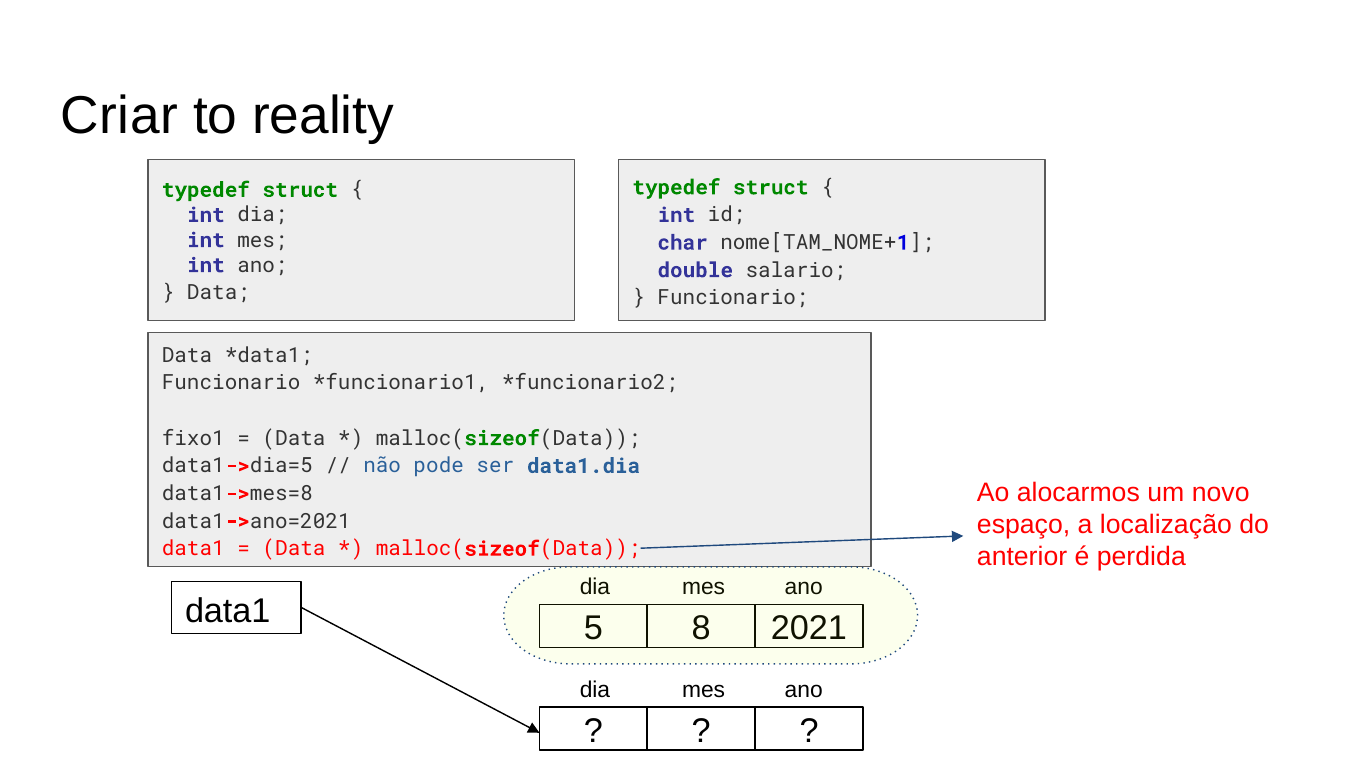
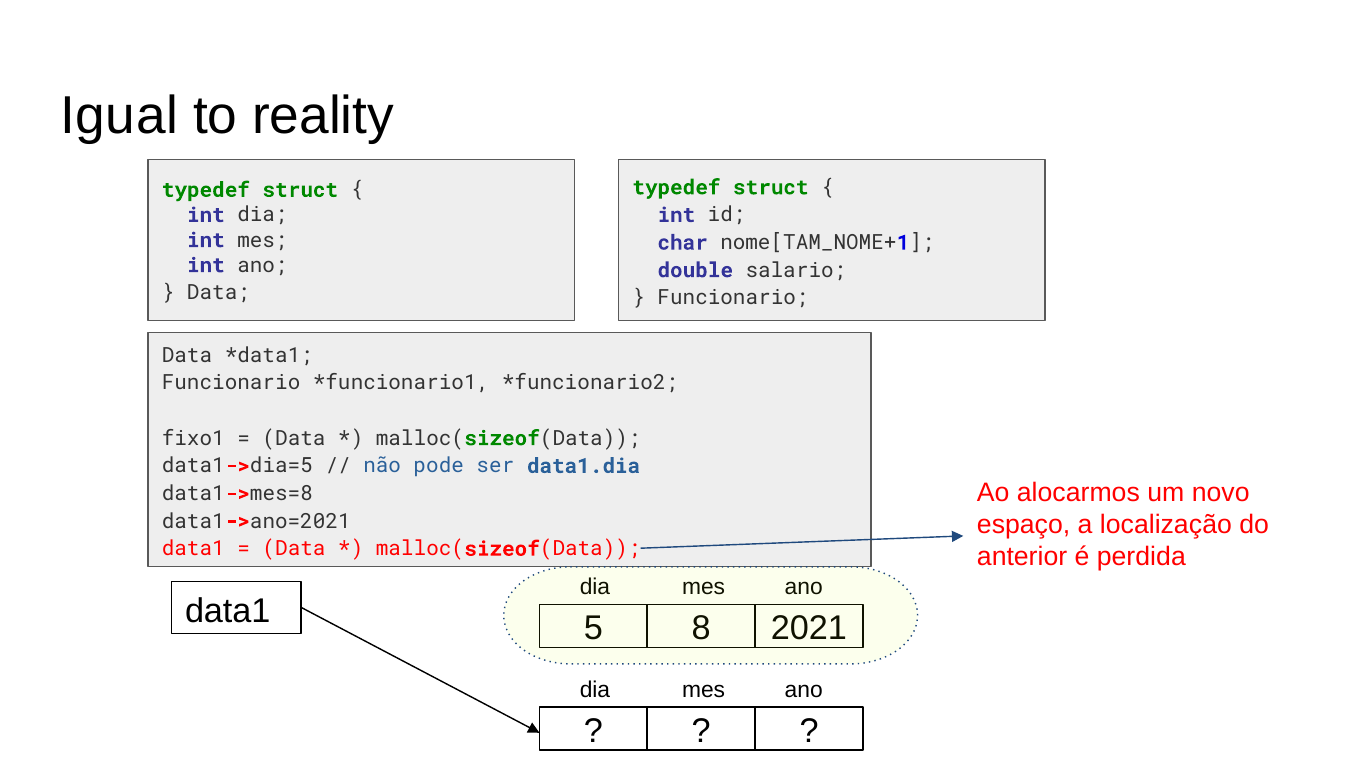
Criar: Criar -> Igual
